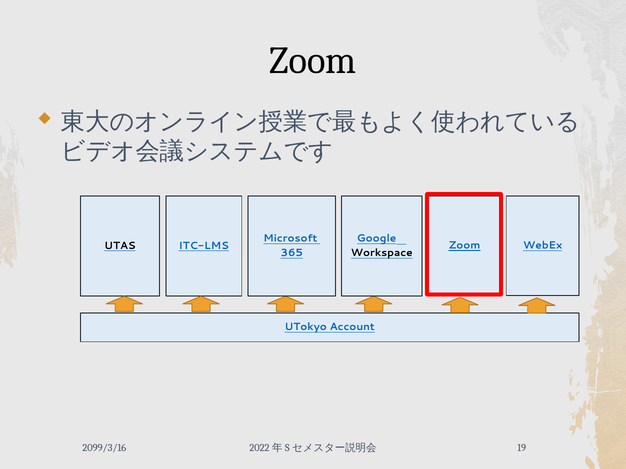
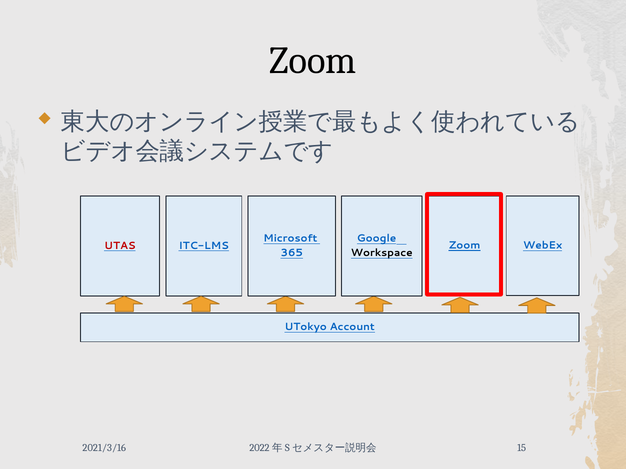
UTAS colour: black -> red
2099/3/16: 2099/3/16 -> 2021/3/16
19: 19 -> 15
